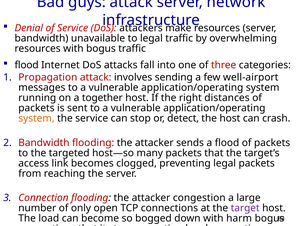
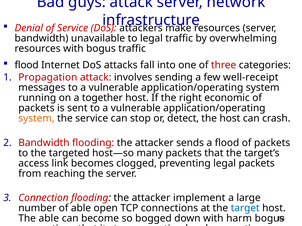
well-airport: well-airport -> well-receipt
distances: distances -> economic
congestion: congestion -> implement
of only: only -> able
target colour: purple -> blue
The load: load -> able
